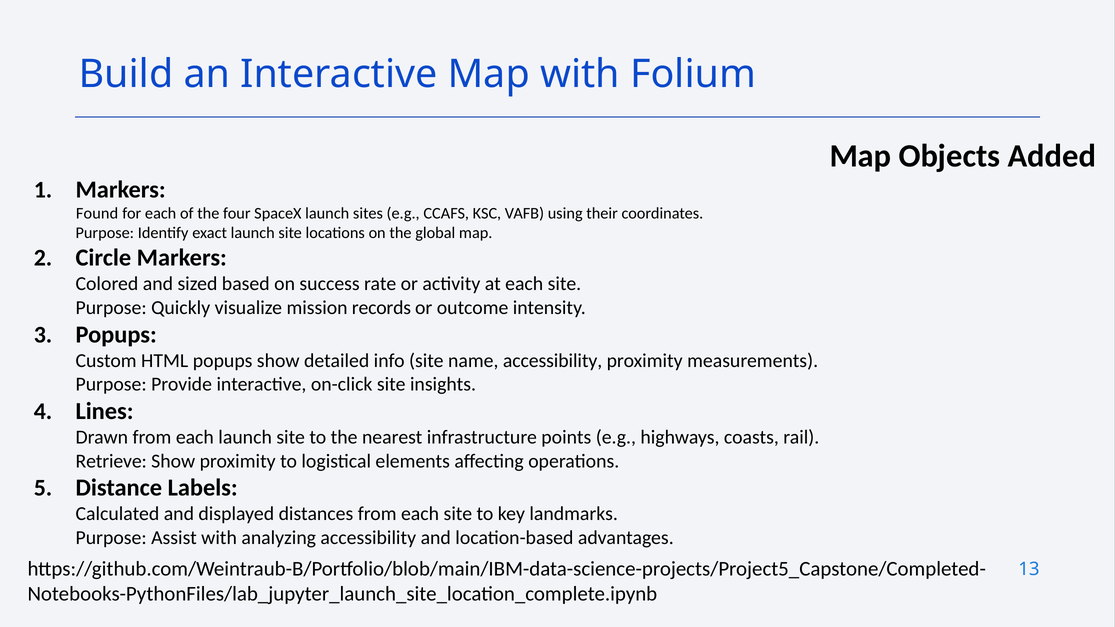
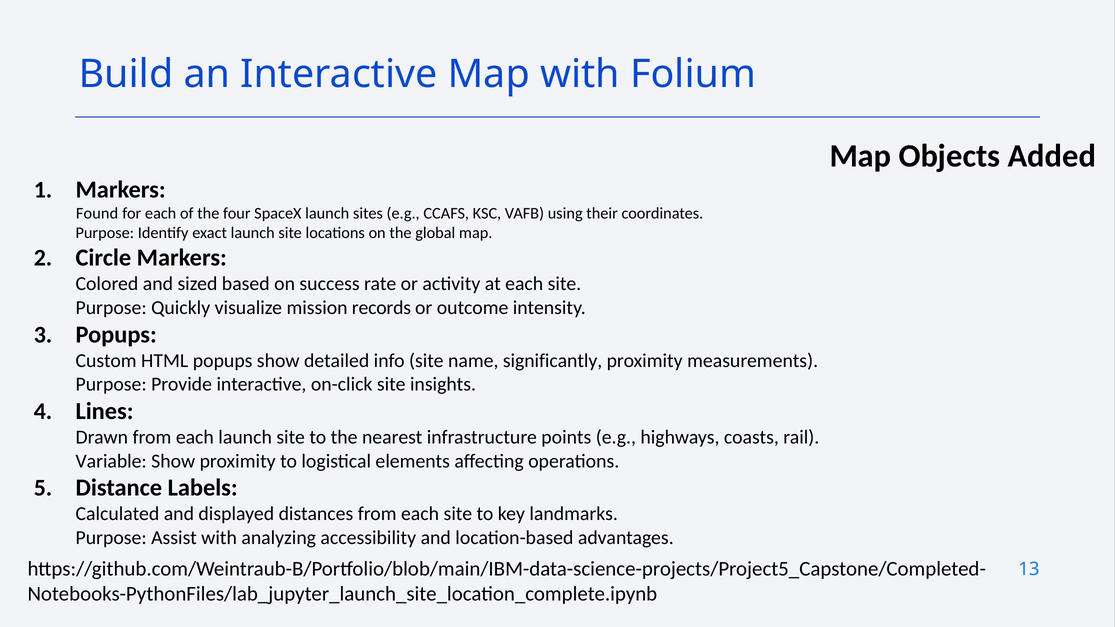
name accessibility: accessibility -> significantly
Retrieve: Retrieve -> Variable
